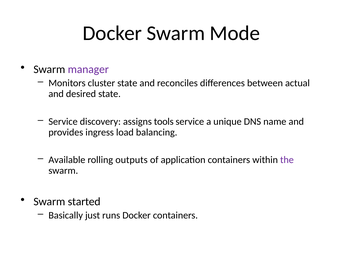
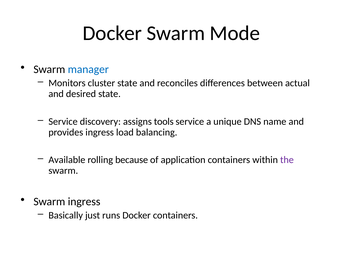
manager colour: purple -> blue
outputs: outputs -> because
Swarm started: started -> ingress
